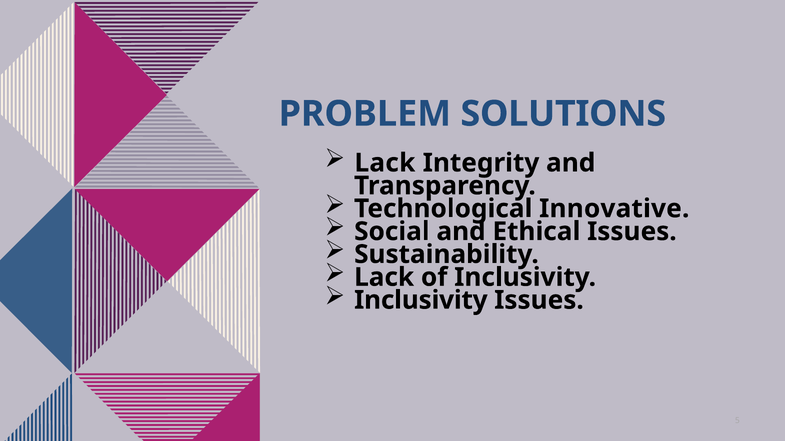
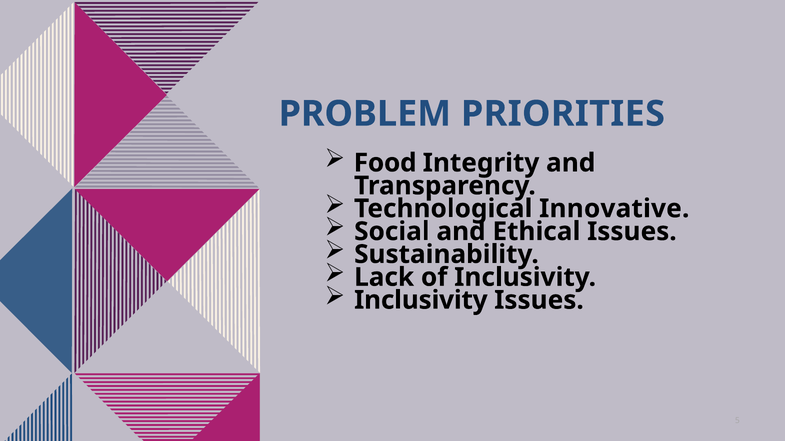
SOLUTIONS: SOLUTIONS -> PRIORITIES
Lack at (385, 163): Lack -> Food
